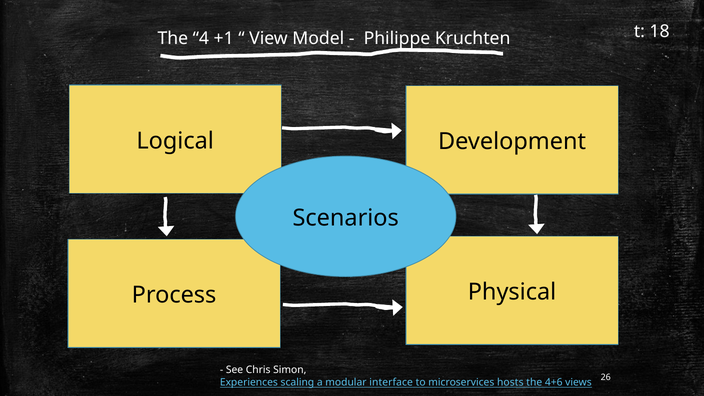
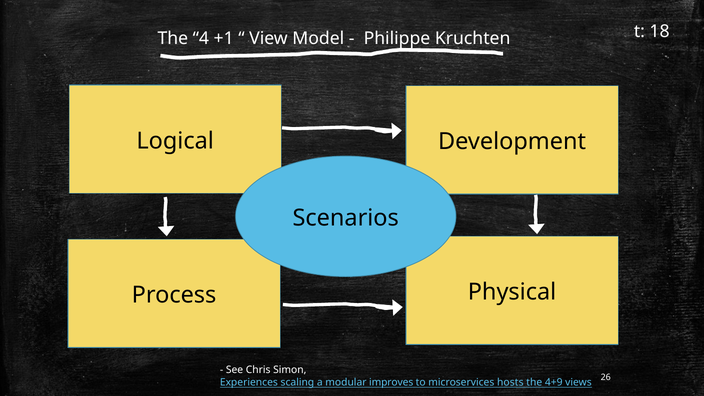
interface: interface -> improves
4+6: 4+6 -> 4+9
